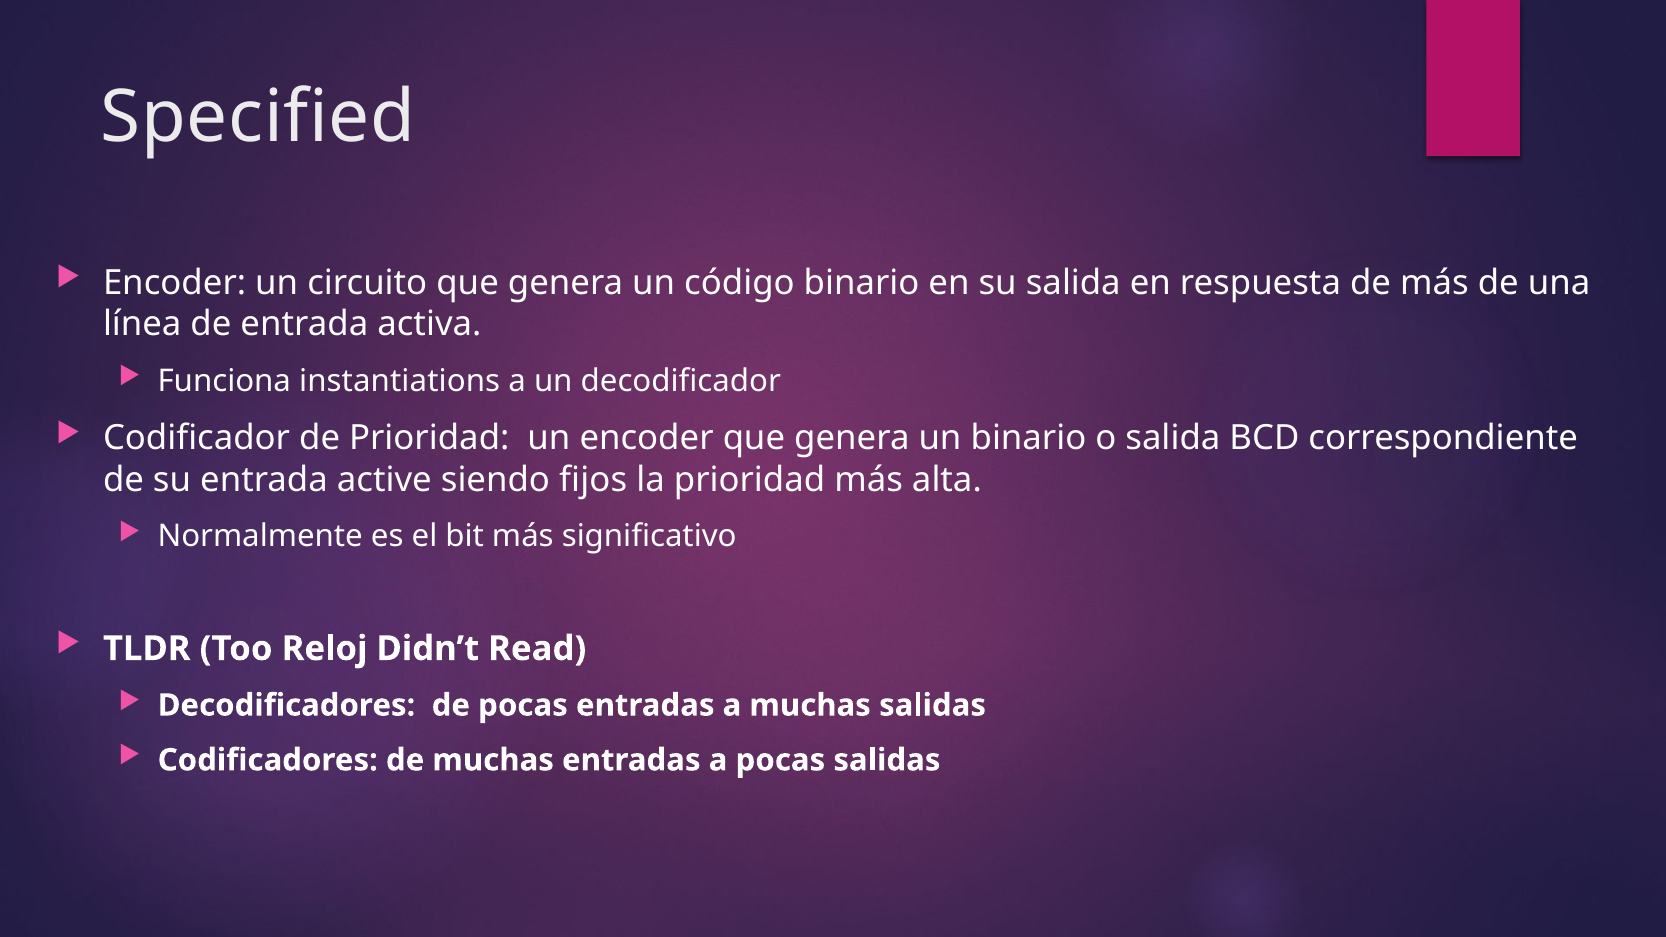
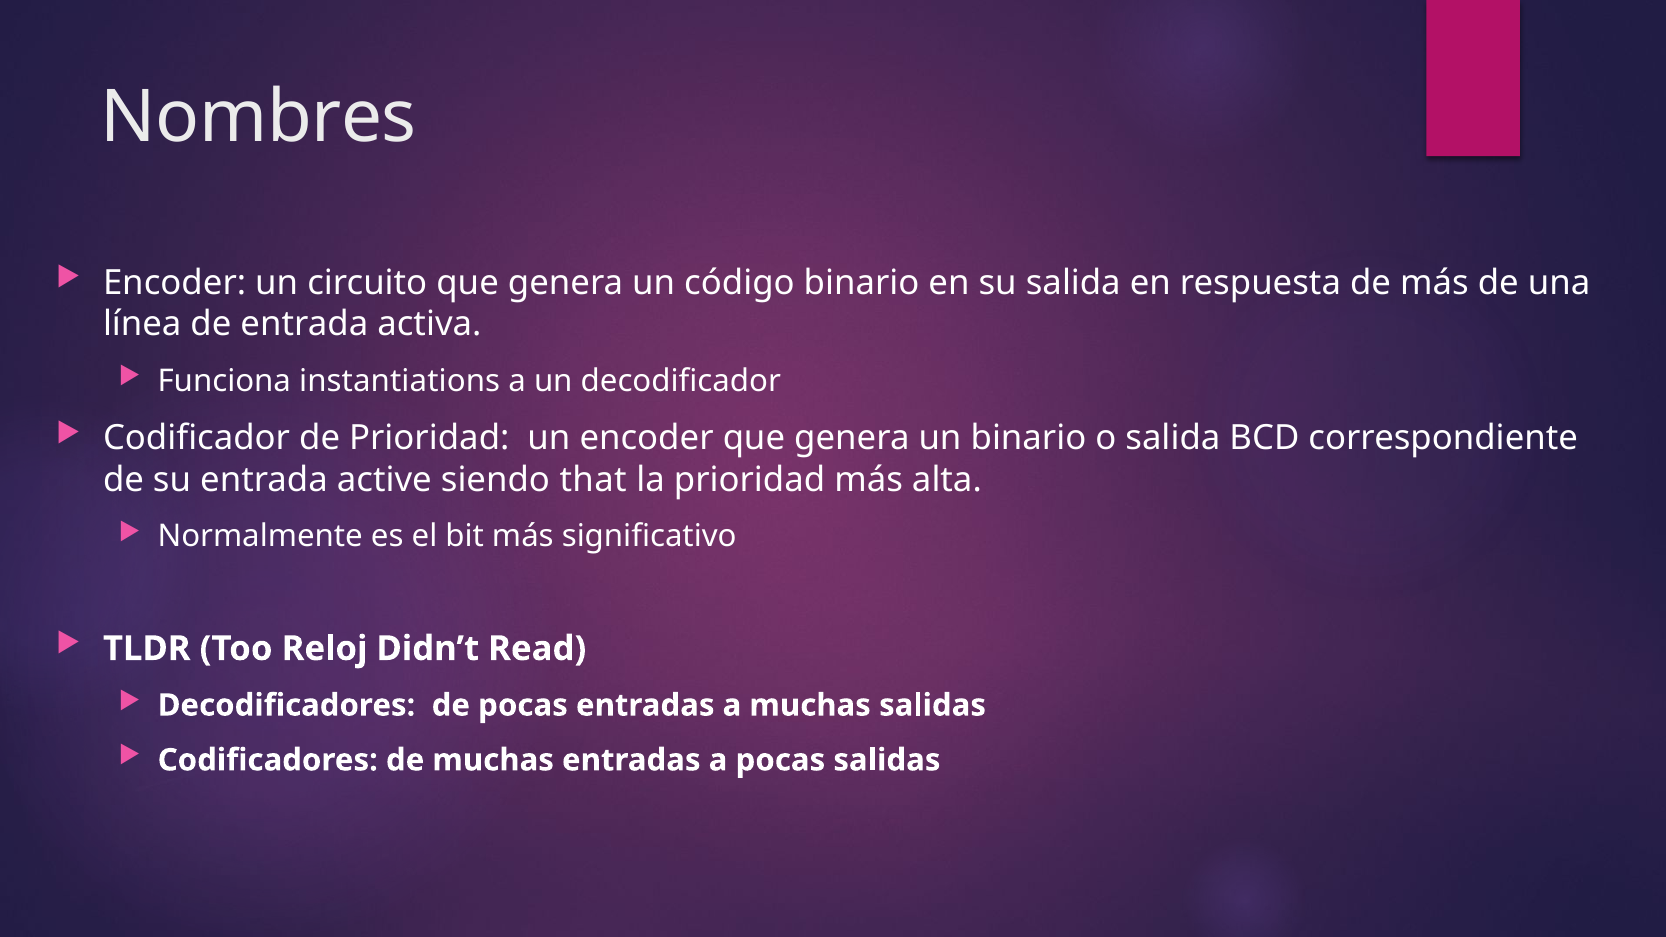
Specified: Specified -> Nombres
fijos: fijos -> that
